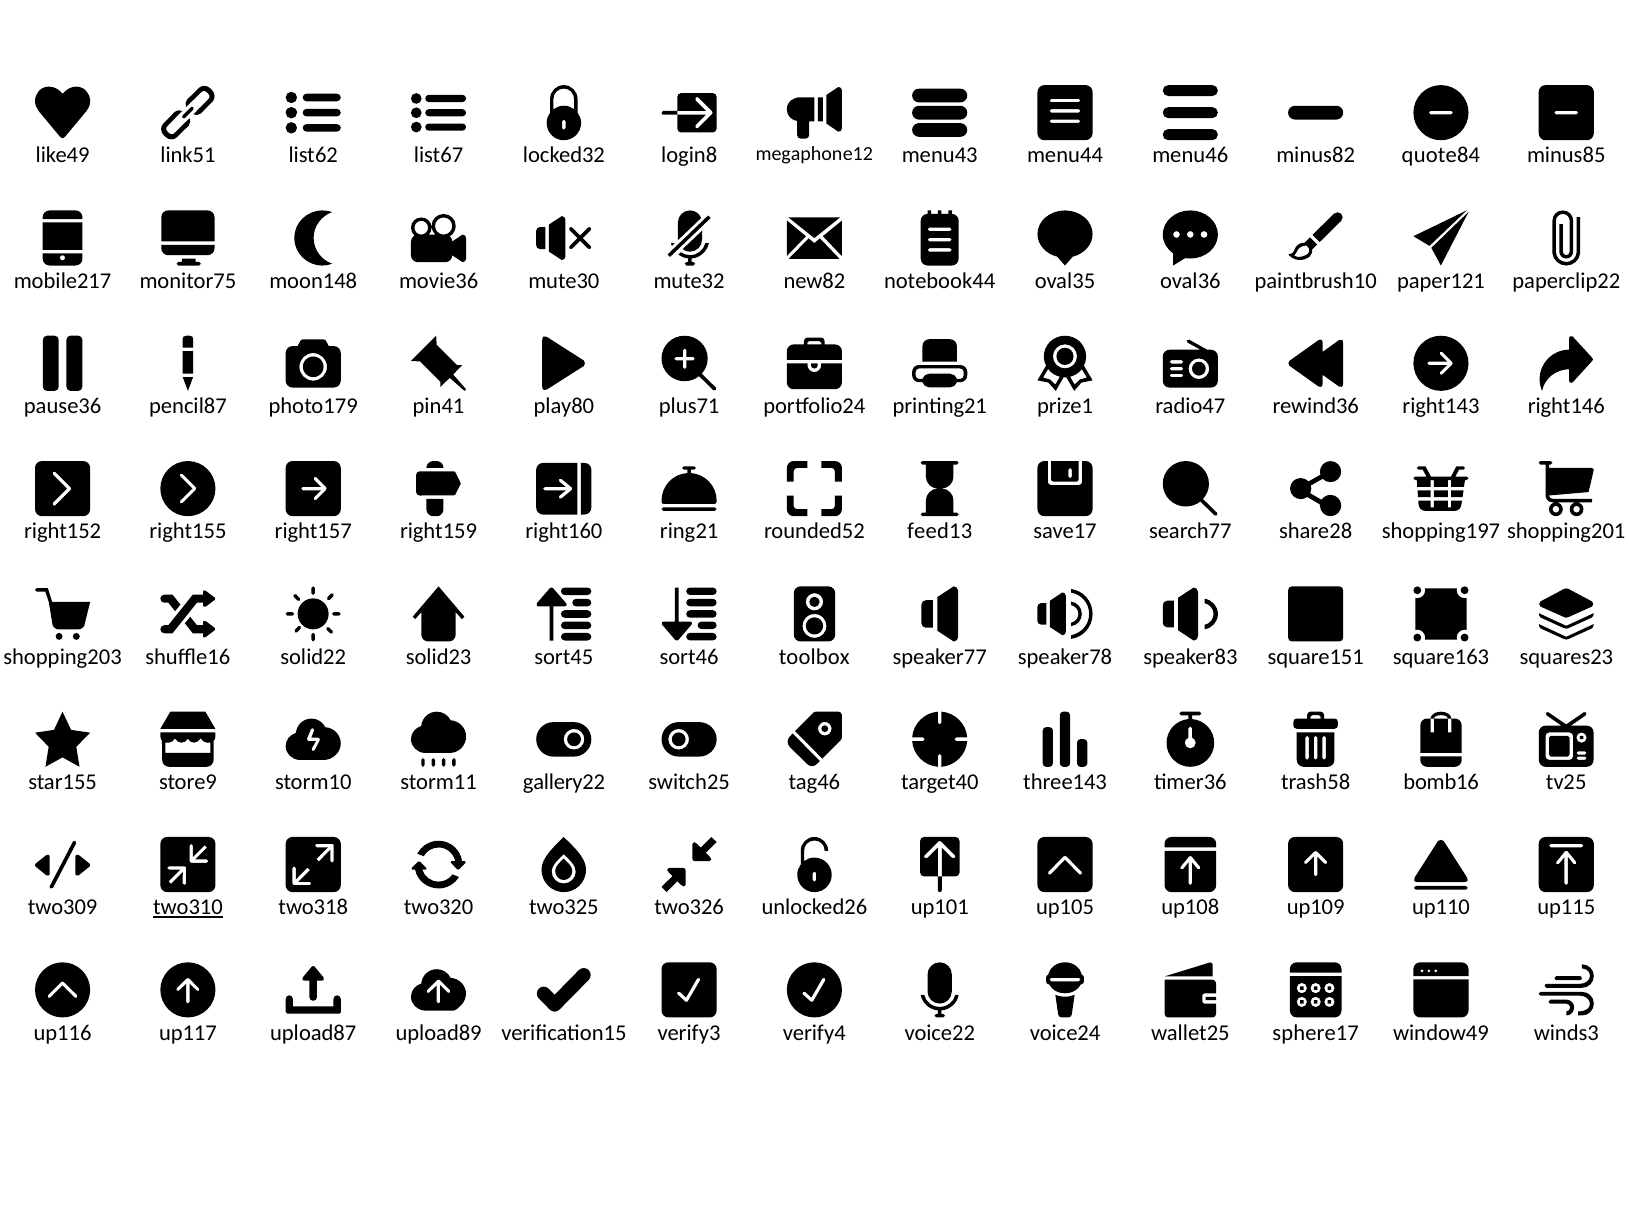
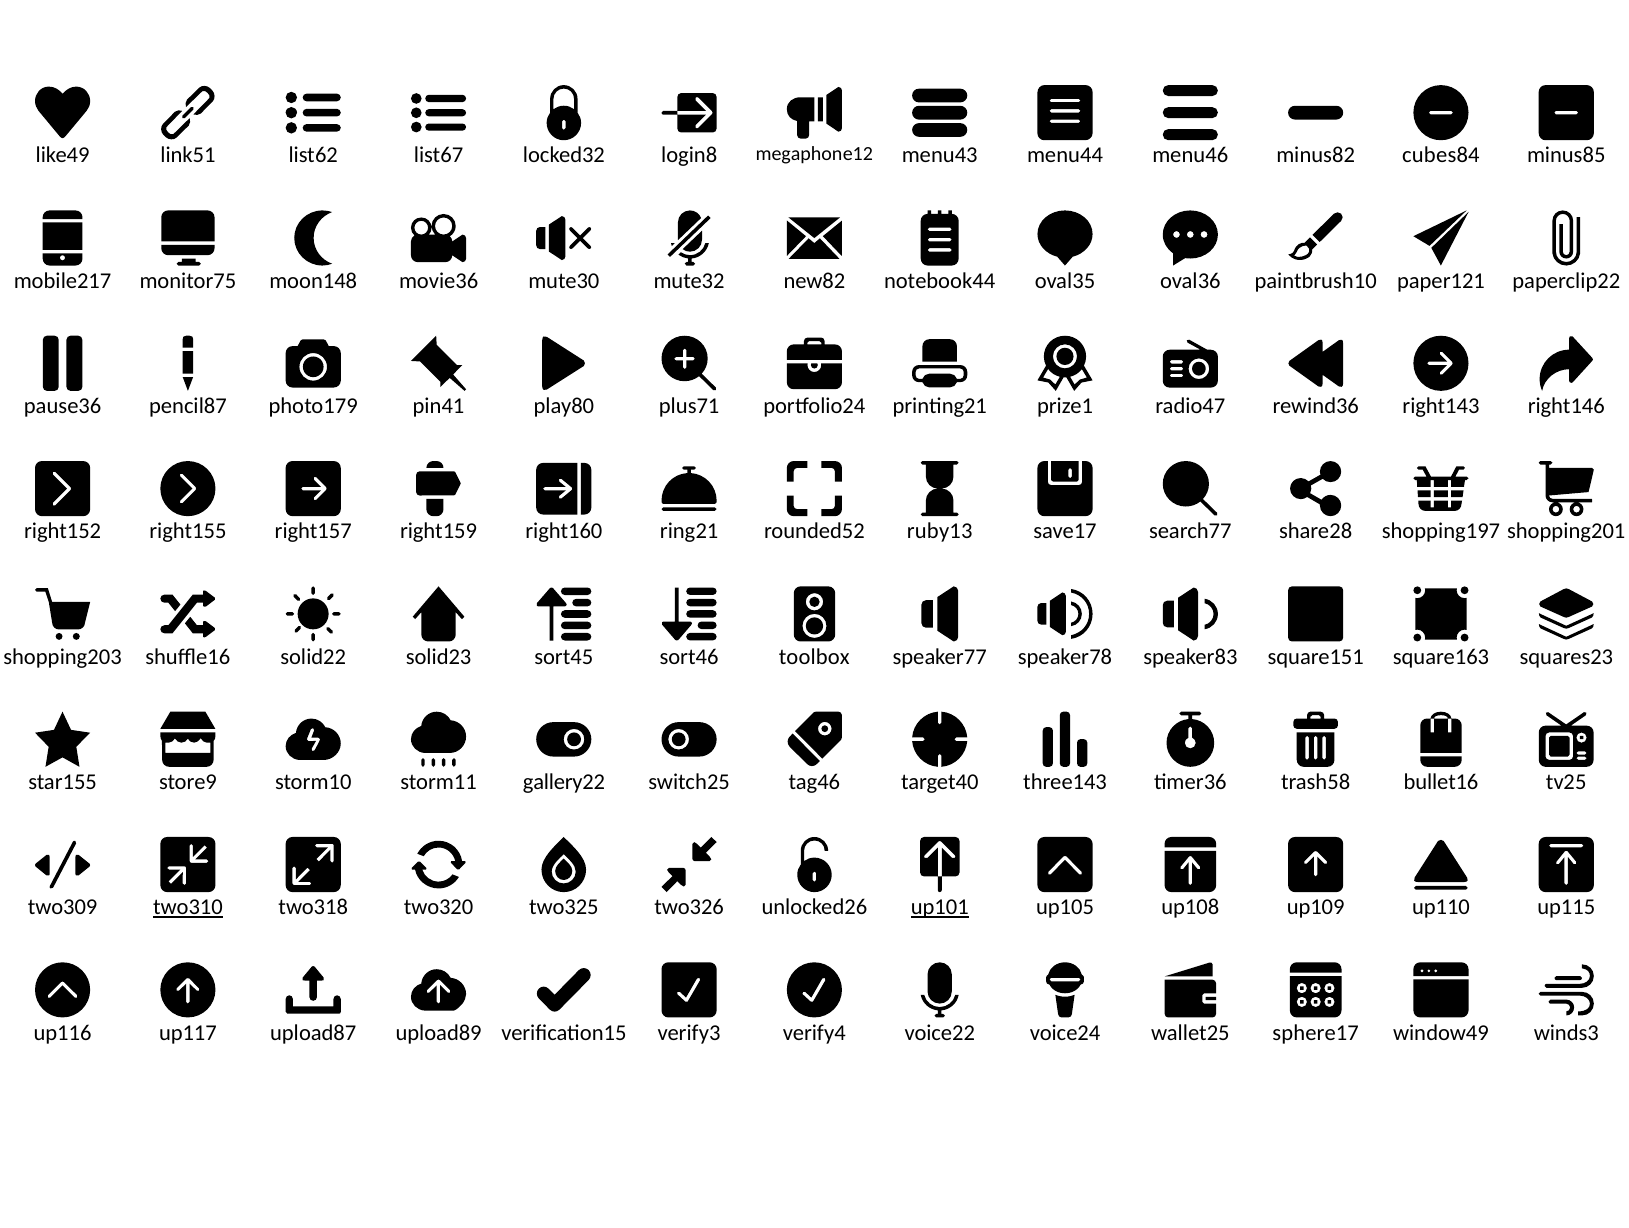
quote84: quote84 -> cubes84
feed13: feed13 -> ruby13
bomb16: bomb16 -> bullet16
up101 underline: none -> present
